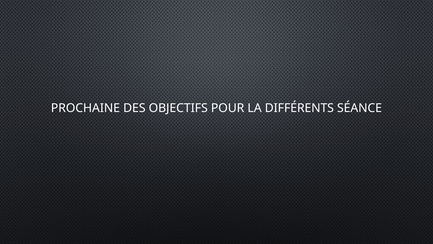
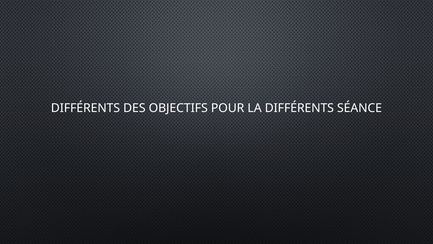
PROCHAINE at (85, 108): PROCHAINE -> DIFFÉRENTS
